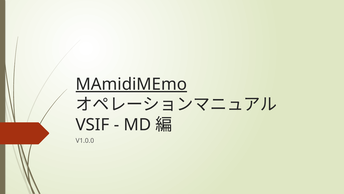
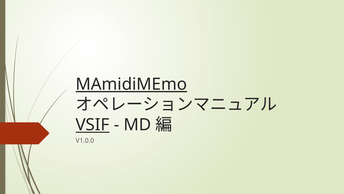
VSIF underline: none -> present
